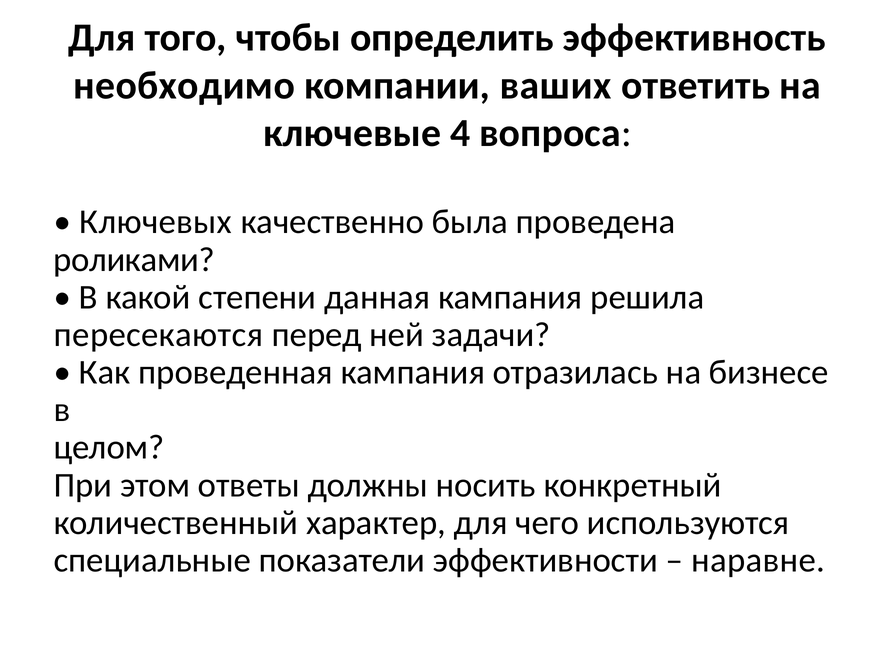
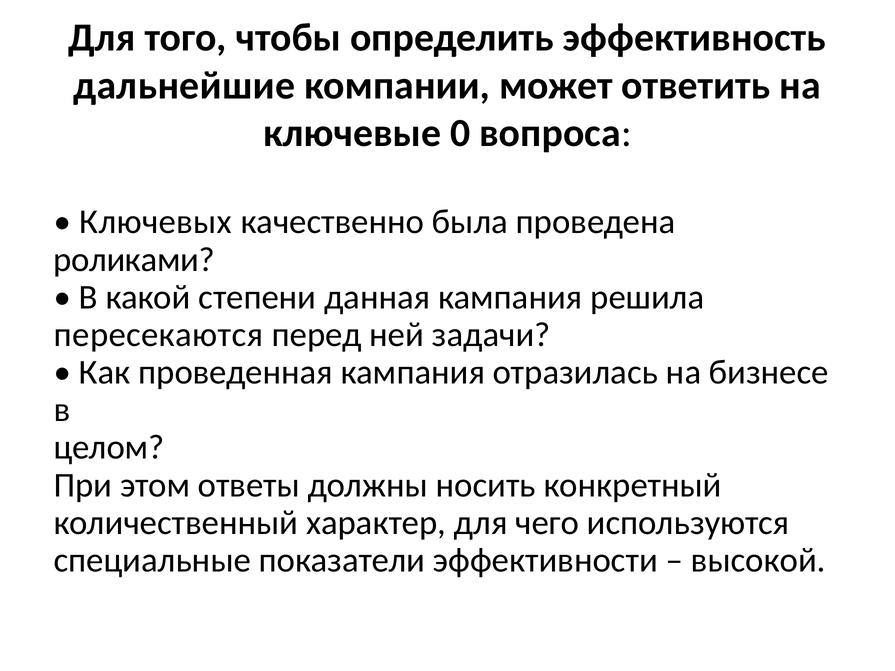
необходимо: необходимо -> дальнейшие
ваших: ваших -> может
4: 4 -> 0
наравне: наравне -> высокой
